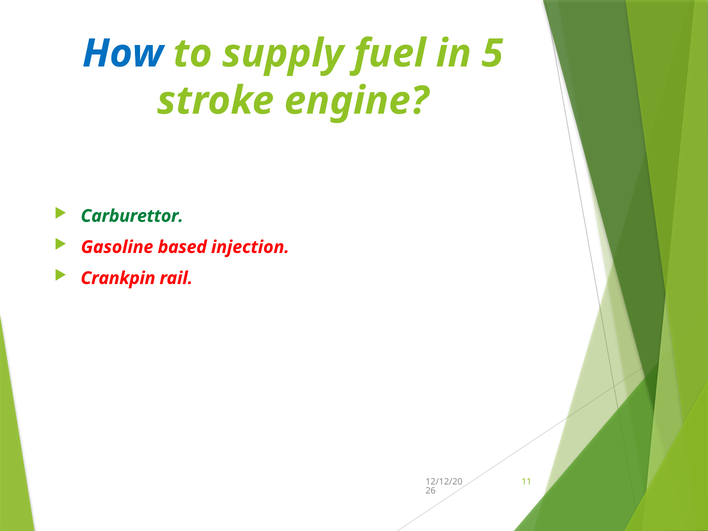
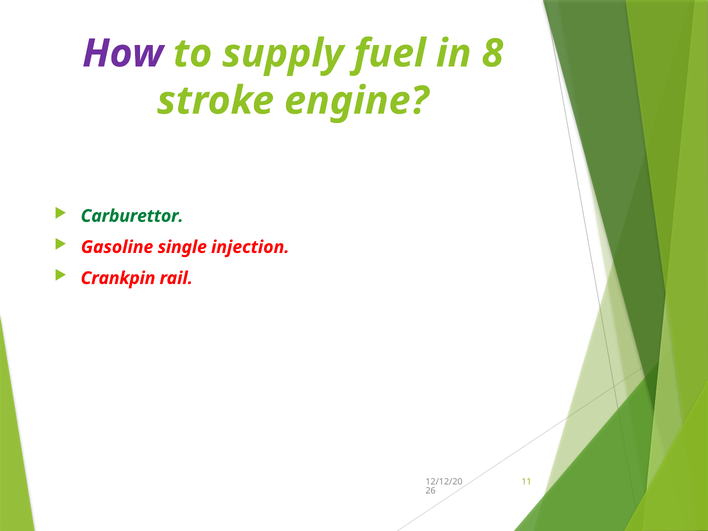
How colour: blue -> purple
5: 5 -> 8
based: based -> single
